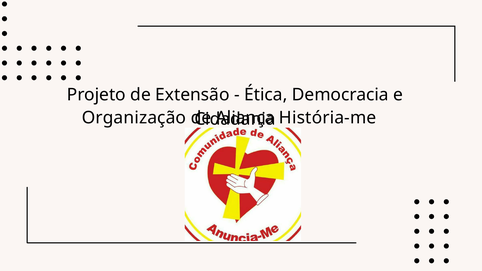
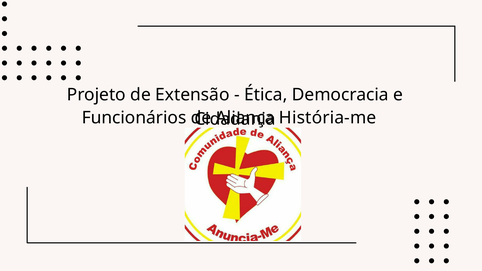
Organização: Organização -> Funcionários
